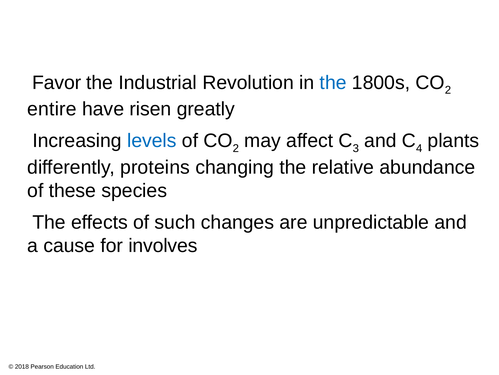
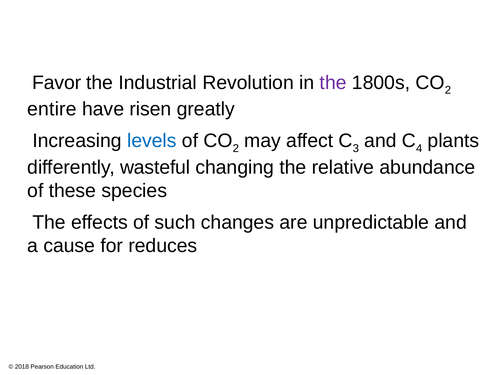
the at (333, 82) colour: blue -> purple
proteins: proteins -> wasteful
involves: involves -> reduces
